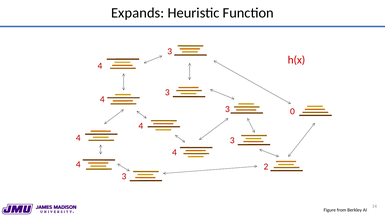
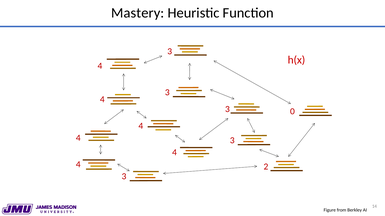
Expands: Expands -> Mastery
